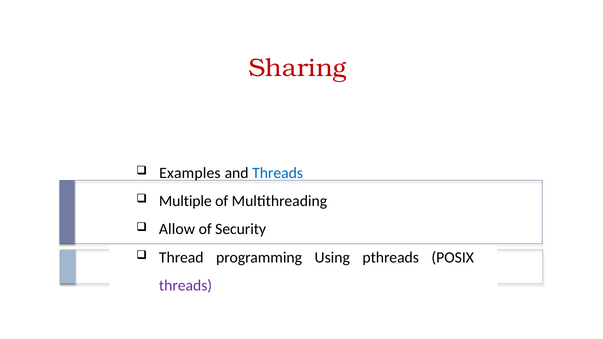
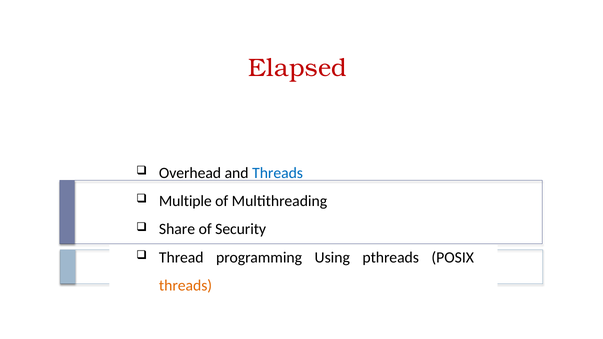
Sharing: Sharing -> Elapsed
Examples: Examples -> Overhead
Allow: Allow -> Share
threads at (186, 286) colour: purple -> orange
